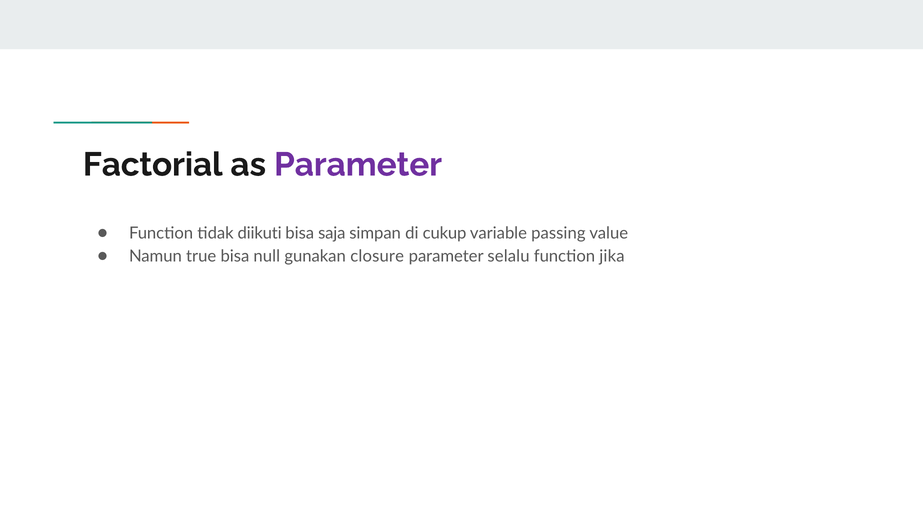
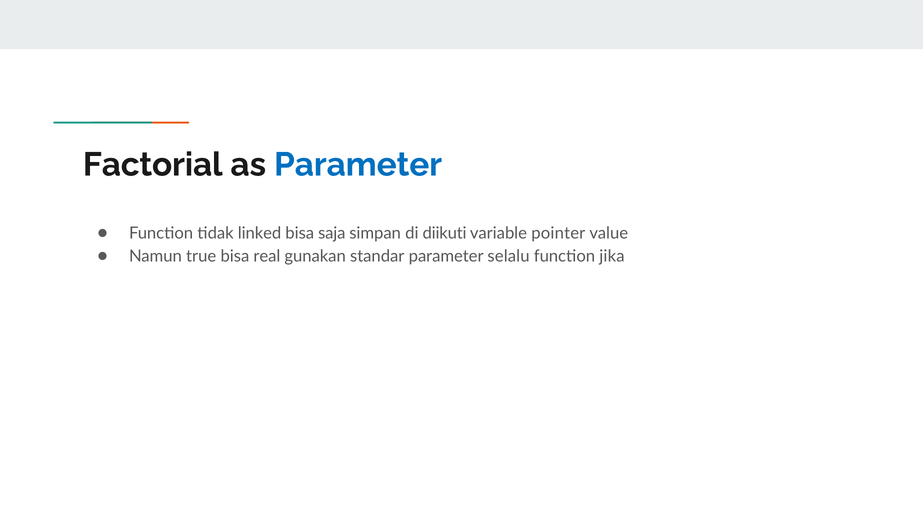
Parameter at (358, 165) colour: purple -> blue
diikuti: diikuti -> linked
cukup: cukup -> diikuti
passing: passing -> pointer
null: null -> real
closure: closure -> standar
